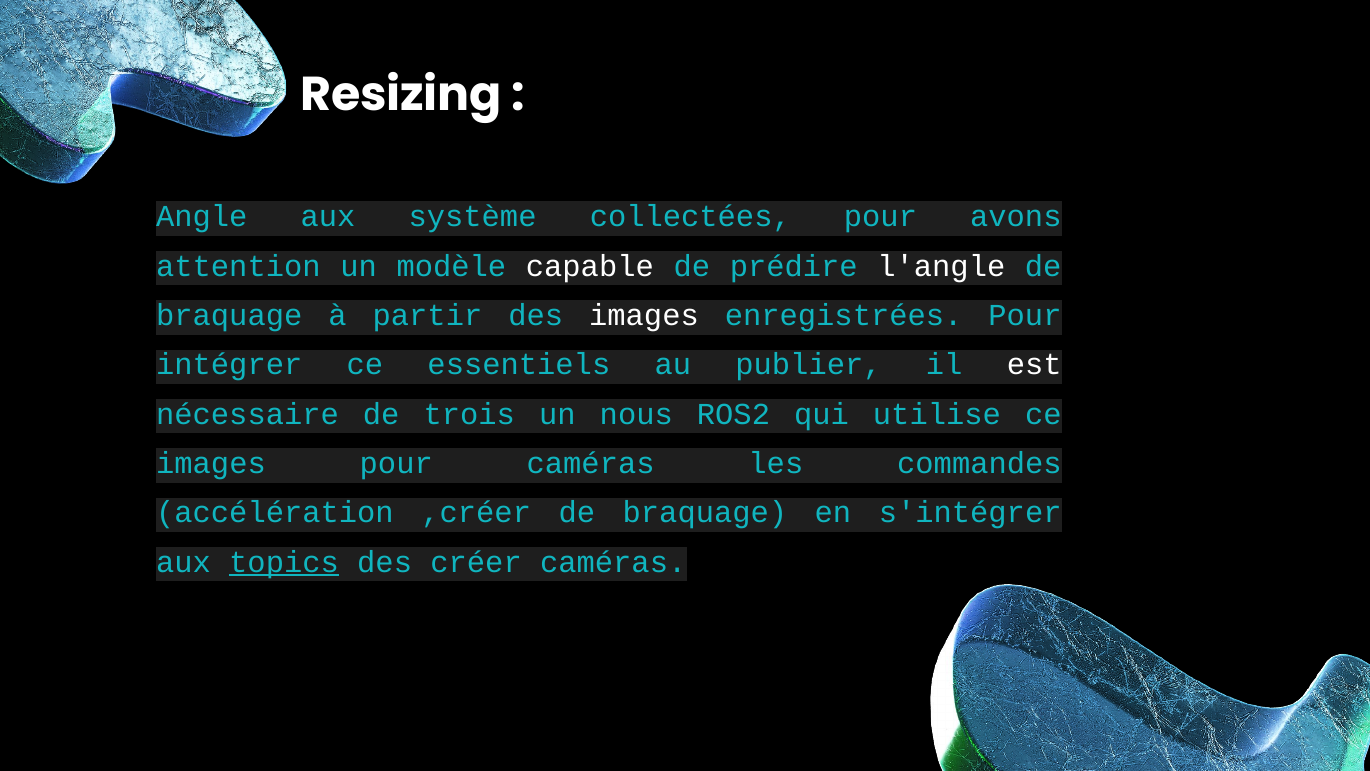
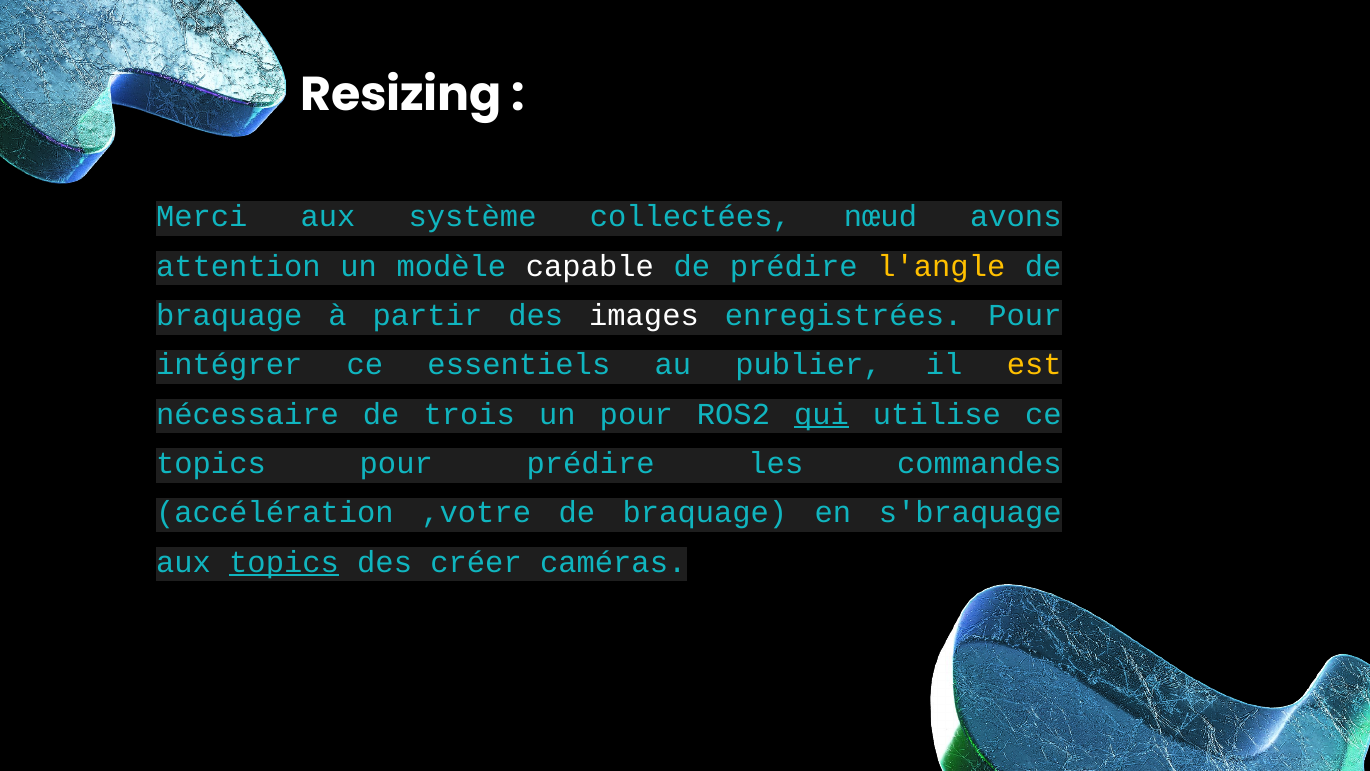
Angle: Angle -> Merci
collectées pour: pour -> nœud
l'angle colour: white -> yellow
est colour: white -> yellow
un nous: nous -> pour
qui underline: none -> present
images at (211, 463): images -> topics
pour caméras: caméras -> prédire
,créer: ,créer -> ,votre
s'intégrer: s'intégrer -> s'braquage
